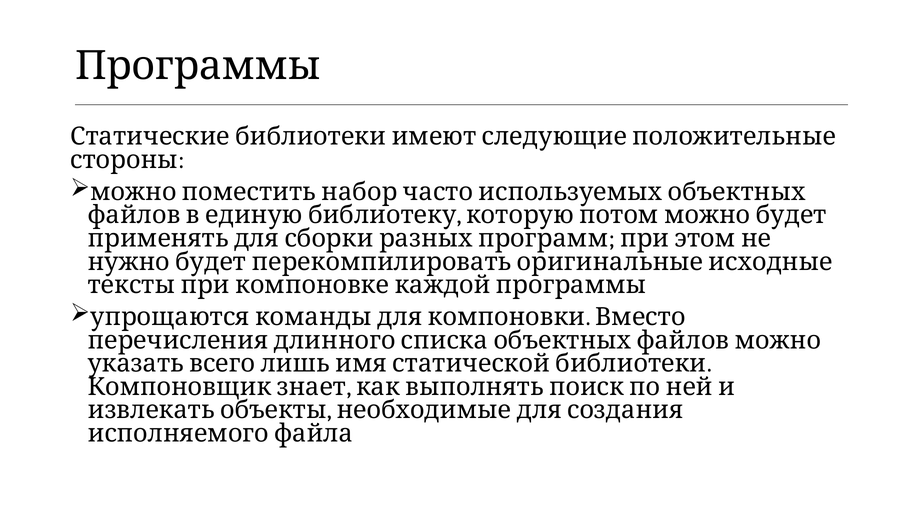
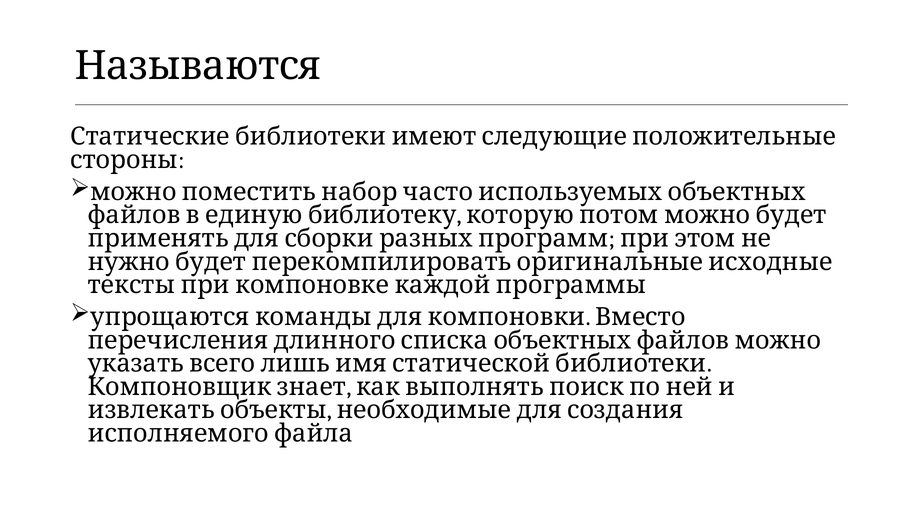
Программы: Программы -> Называются
